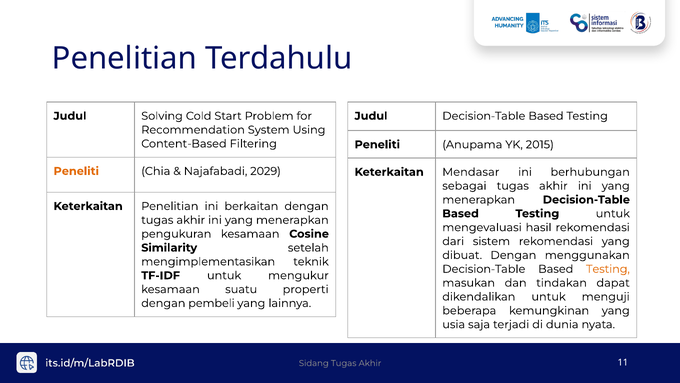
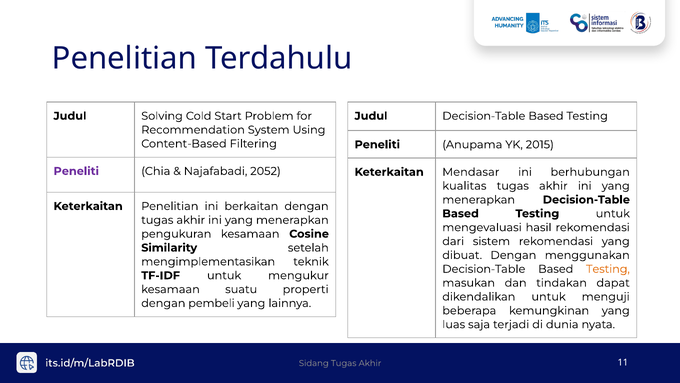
Peneliti at (76, 171) colour: orange -> purple
2029: 2029 -> 2052
sebagai: sebagai -> kualitas
usia: usia -> luas
